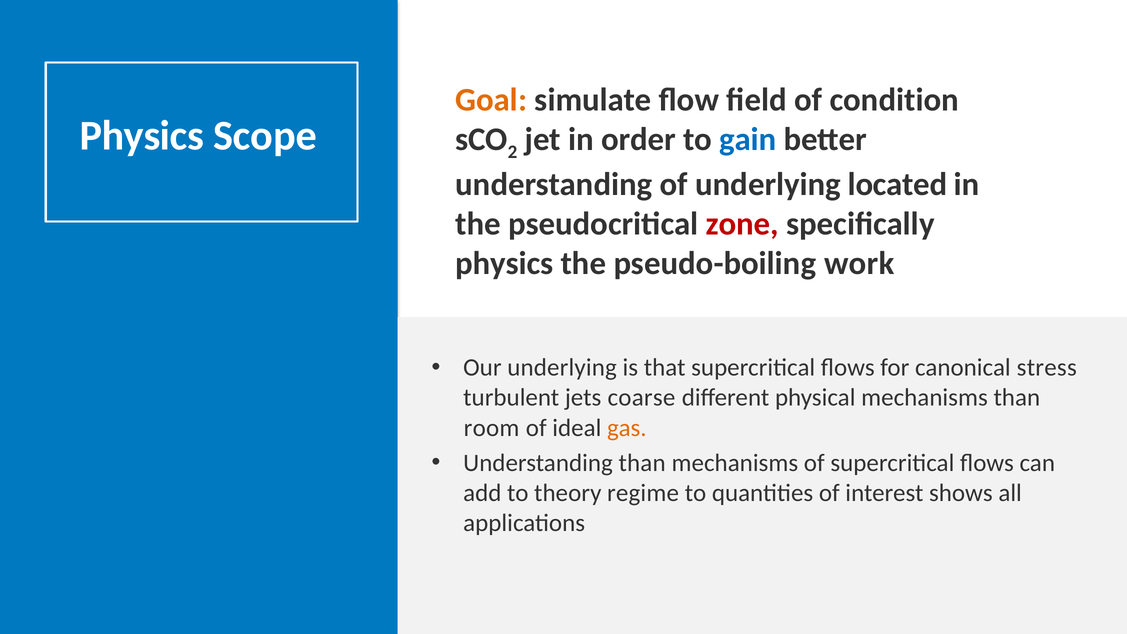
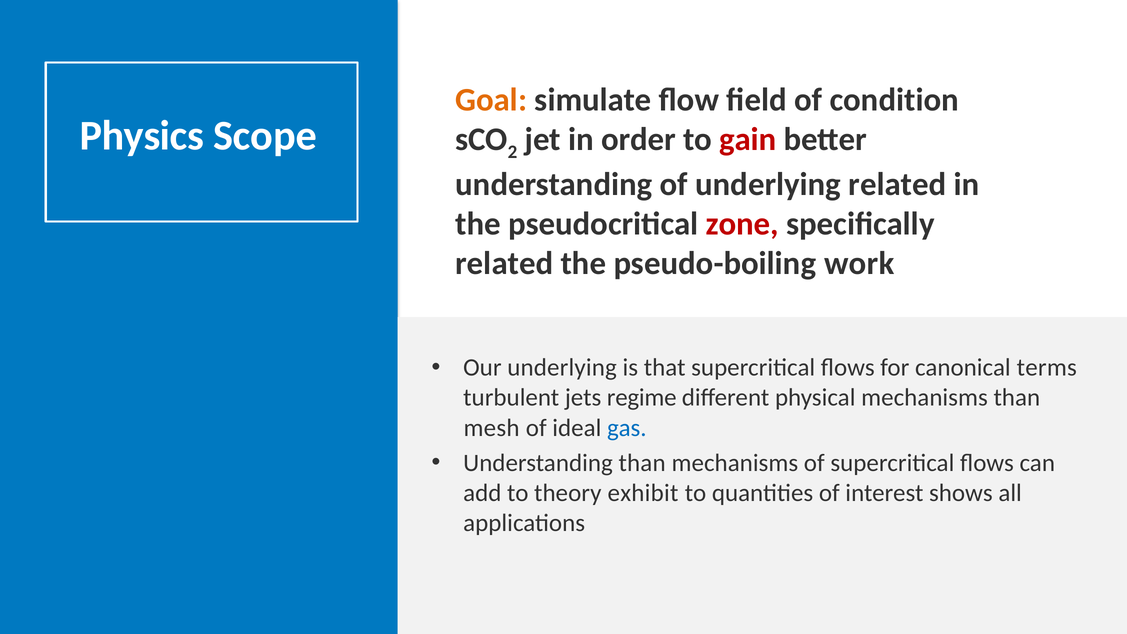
gain colour: blue -> red
underlying located: located -> related
physics at (504, 263): physics -> related
stress: stress -> terms
coarse: coarse -> regime
room: room -> mesh
gas colour: orange -> blue
regime: regime -> exhibit
